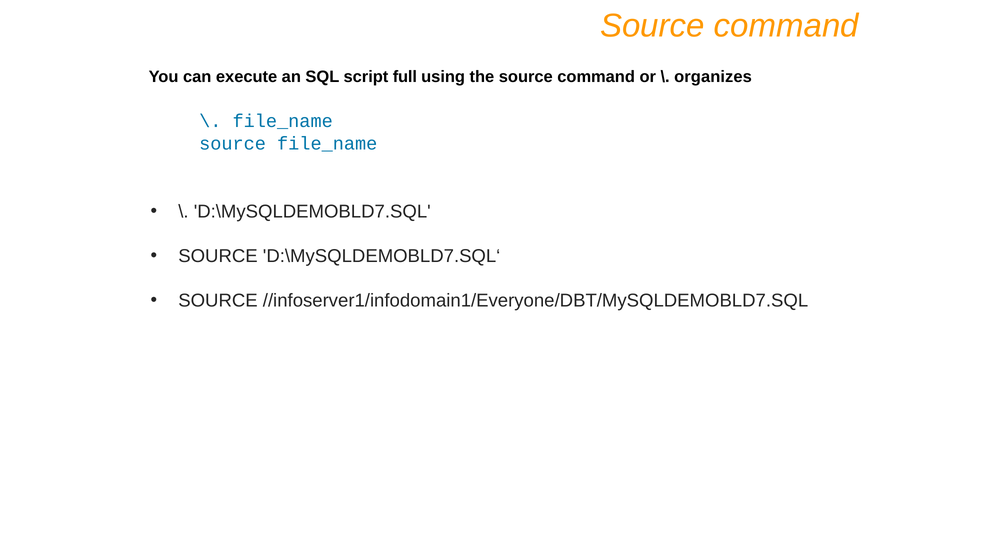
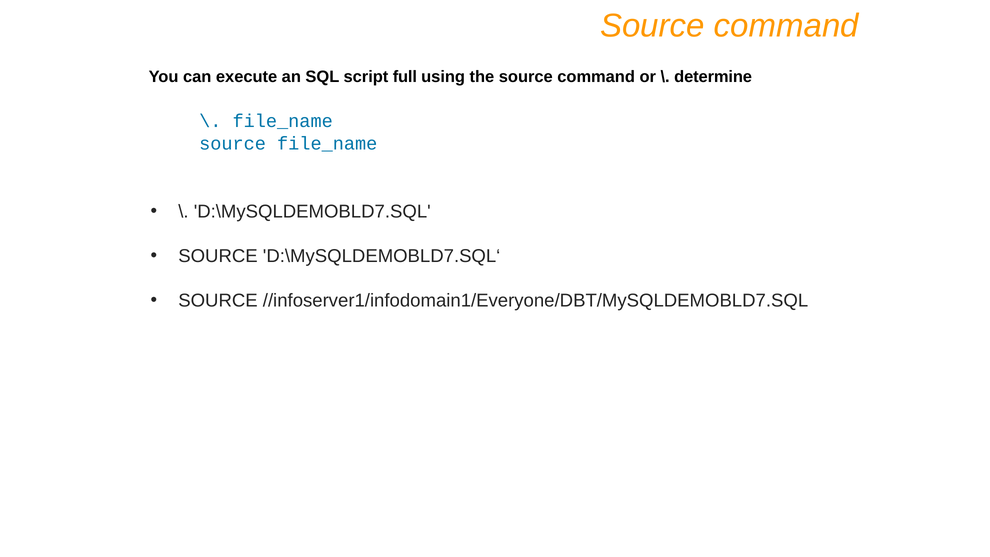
organizes: organizes -> determine
